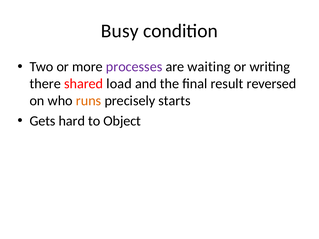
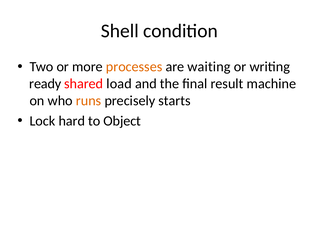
Busy: Busy -> Shell
processes colour: purple -> orange
there: there -> ready
reversed: reversed -> machine
Gets: Gets -> Lock
